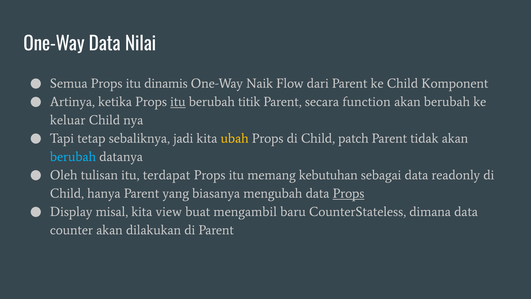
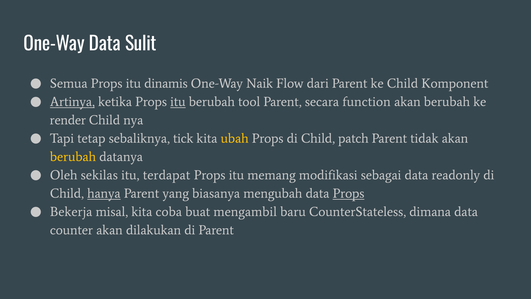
Nilai: Nilai -> Sulit
Artinya underline: none -> present
titik: titik -> tool
keluar: keluar -> render
jadi: jadi -> tick
berubah at (73, 157) colour: light blue -> yellow
tulisan: tulisan -> sekilas
kebutuhan: kebutuhan -> modifikasi
hanya underline: none -> present
Display: Display -> Bekerja
view: view -> coba
